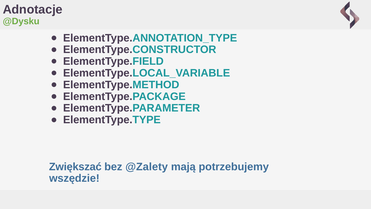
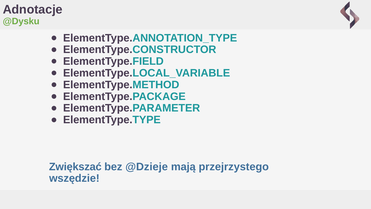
@Zalety: @Zalety -> @Dzieje
potrzebujemy: potrzebujemy -> przejrzystego
